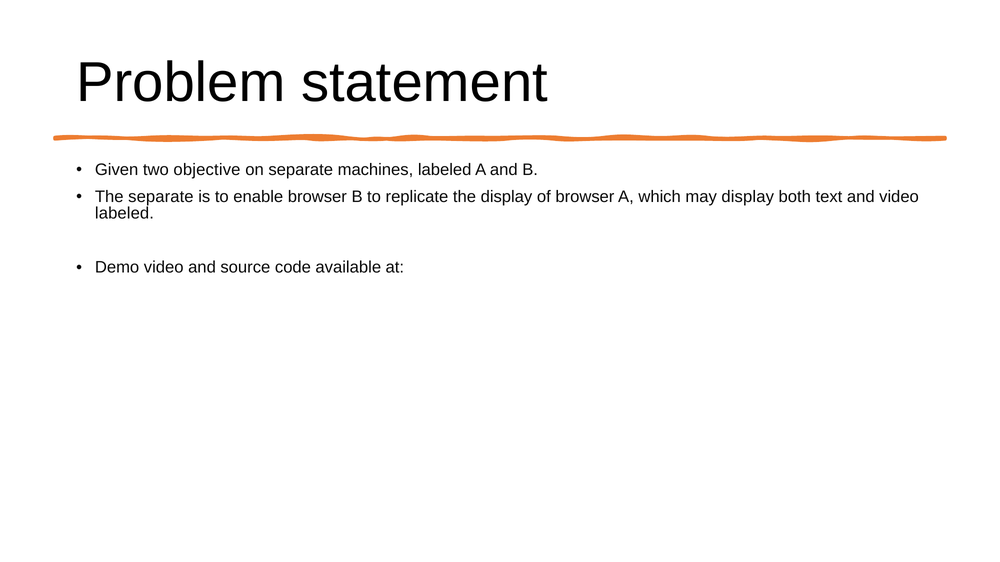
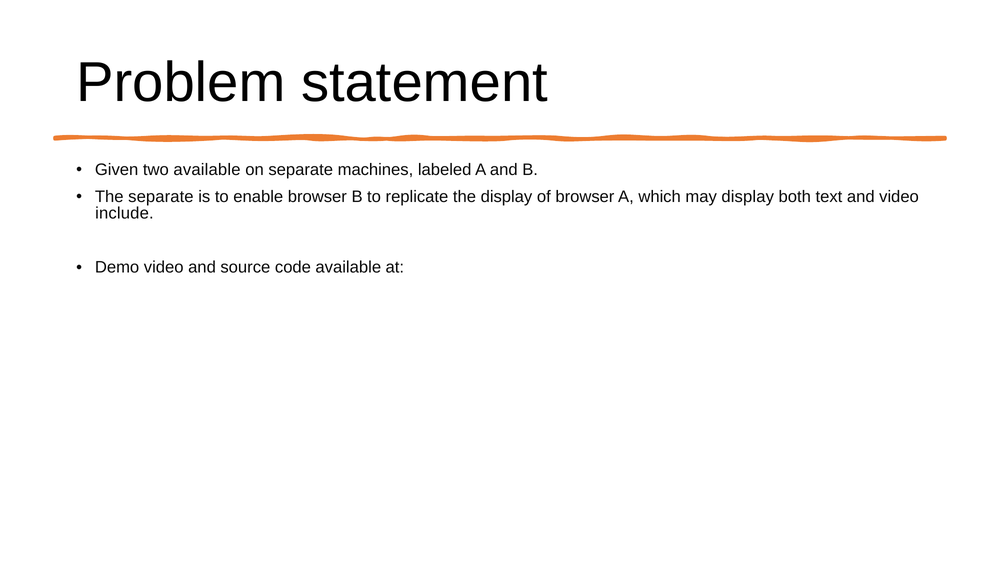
two objective: objective -> available
labeled at (124, 214): labeled -> include
